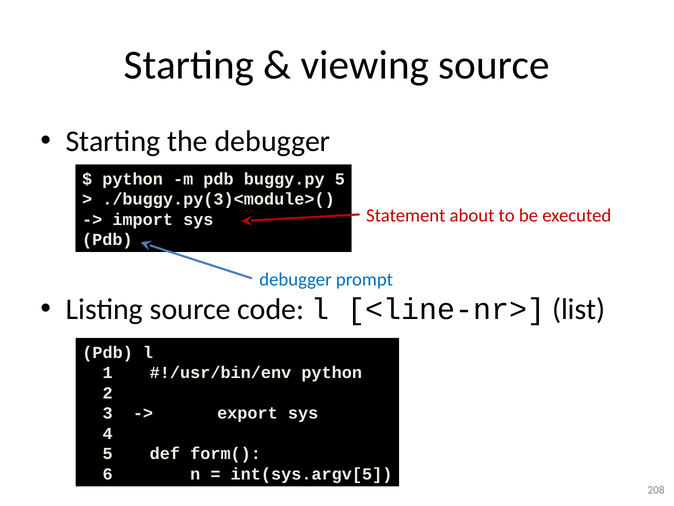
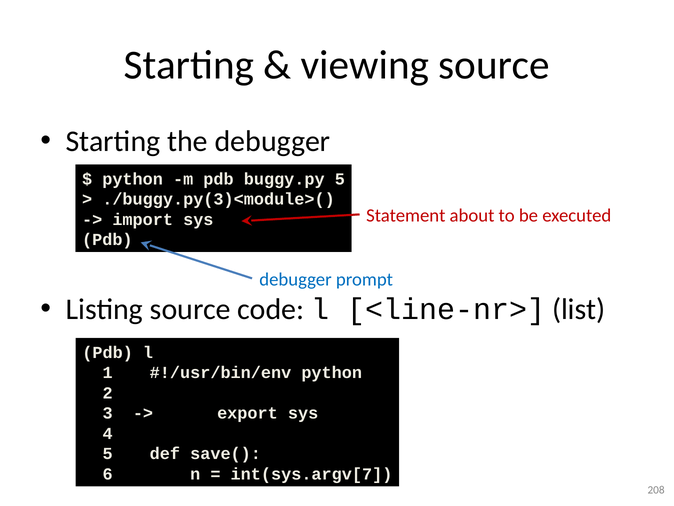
form(: form( -> save(
int(sys.argv[5: int(sys.argv[5 -> int(sys.argv[7
